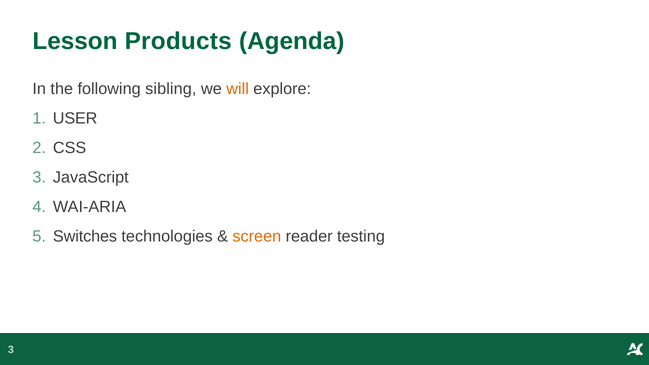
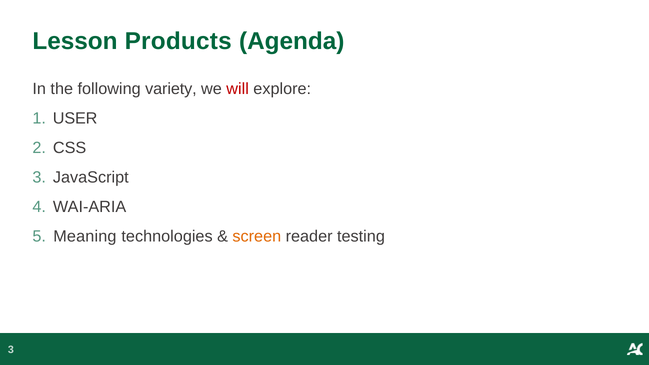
sibling: sibling -> variety
will colour: orange -> red
Switches: Switches -> Meaning
